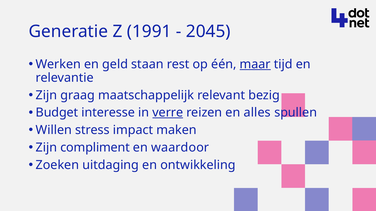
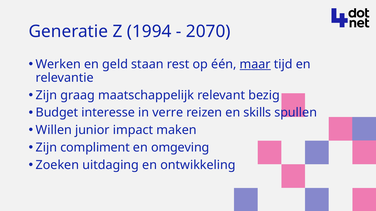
1991: 1991 -> 1994
2045: 2045 -> 2070
verre underline: present -> none
alles: alles -> skills
stress: stress -> junior
waardoor: waardoor -> omgeving
